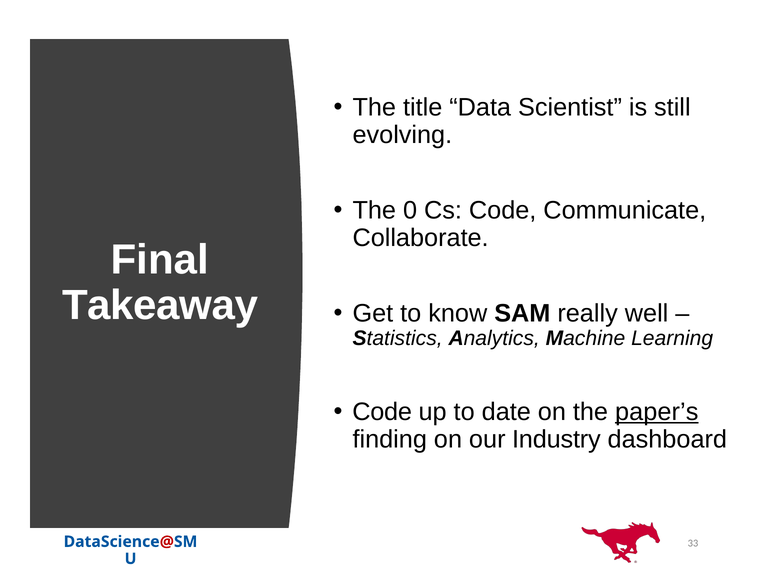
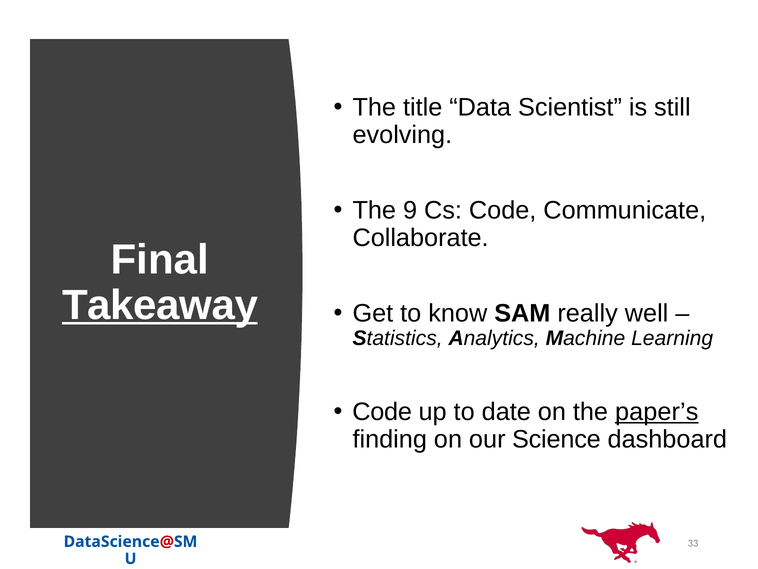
0: 0 -> 9
Takeaway underline: none -> present
Industry: Industry -> Science
